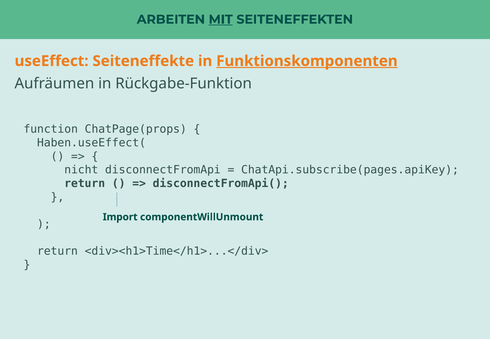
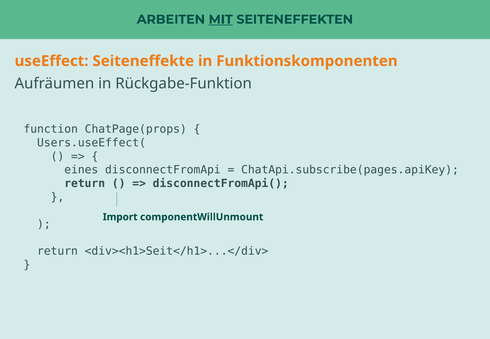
Funktionskomponenten underline: present -> none
Haben.useEffect(: Haben.useEffect( -> Users.useEffect(
nicht: nicht -> eines
<div><h1>Time</h1>...</div>: <div><h1>Time</h1>...</div> -> <div><h1>Seit</h1>...</div>
